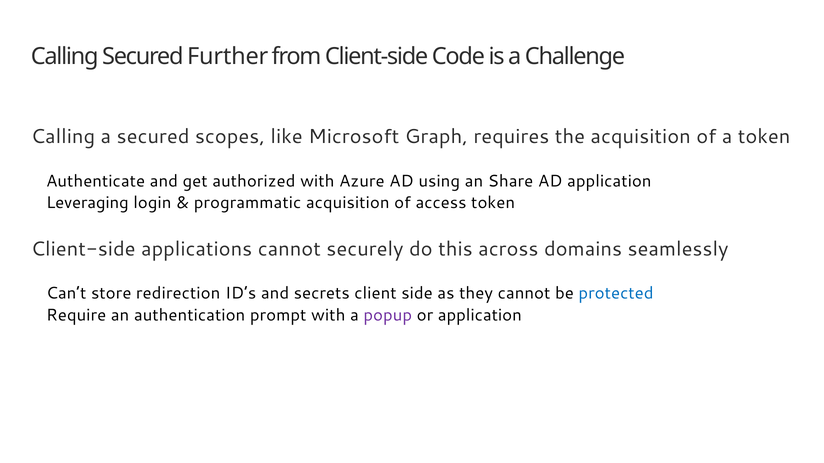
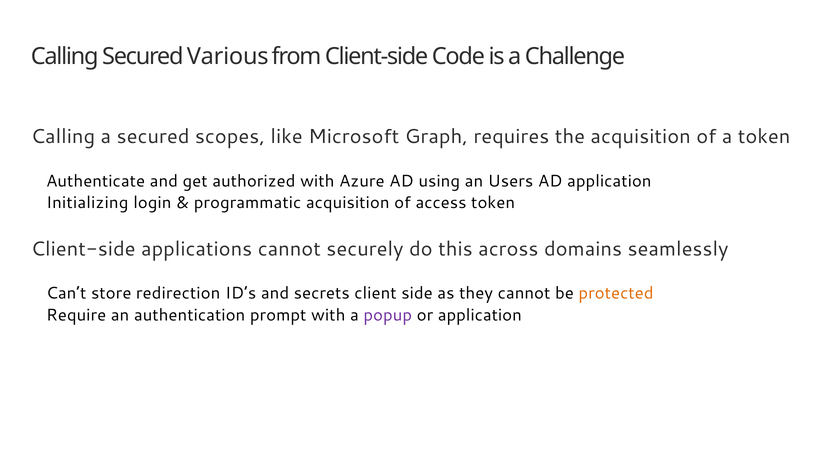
Further: Further -> Various
Share: Share -> Users
Leveraging: Leveraging -> Initializing
protected colour: blue -> orange
